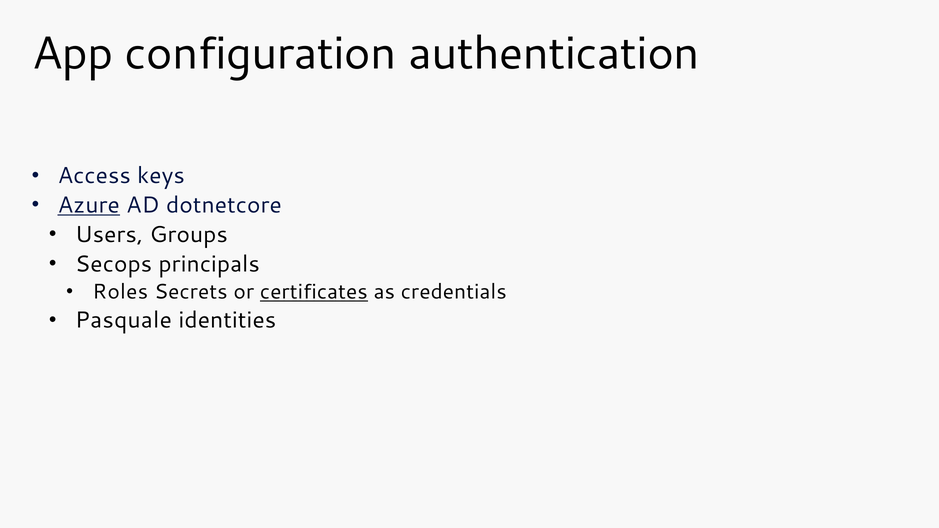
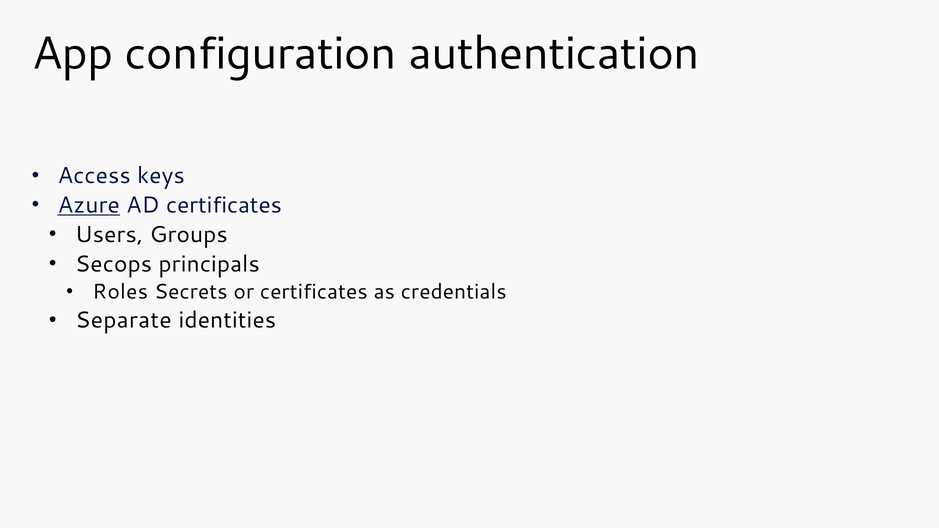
AD dotnetcore: dotnetcore -> certificates
certificates at (314, 292) underline: present -> none
Pasquale: Pasquale -> Separate
